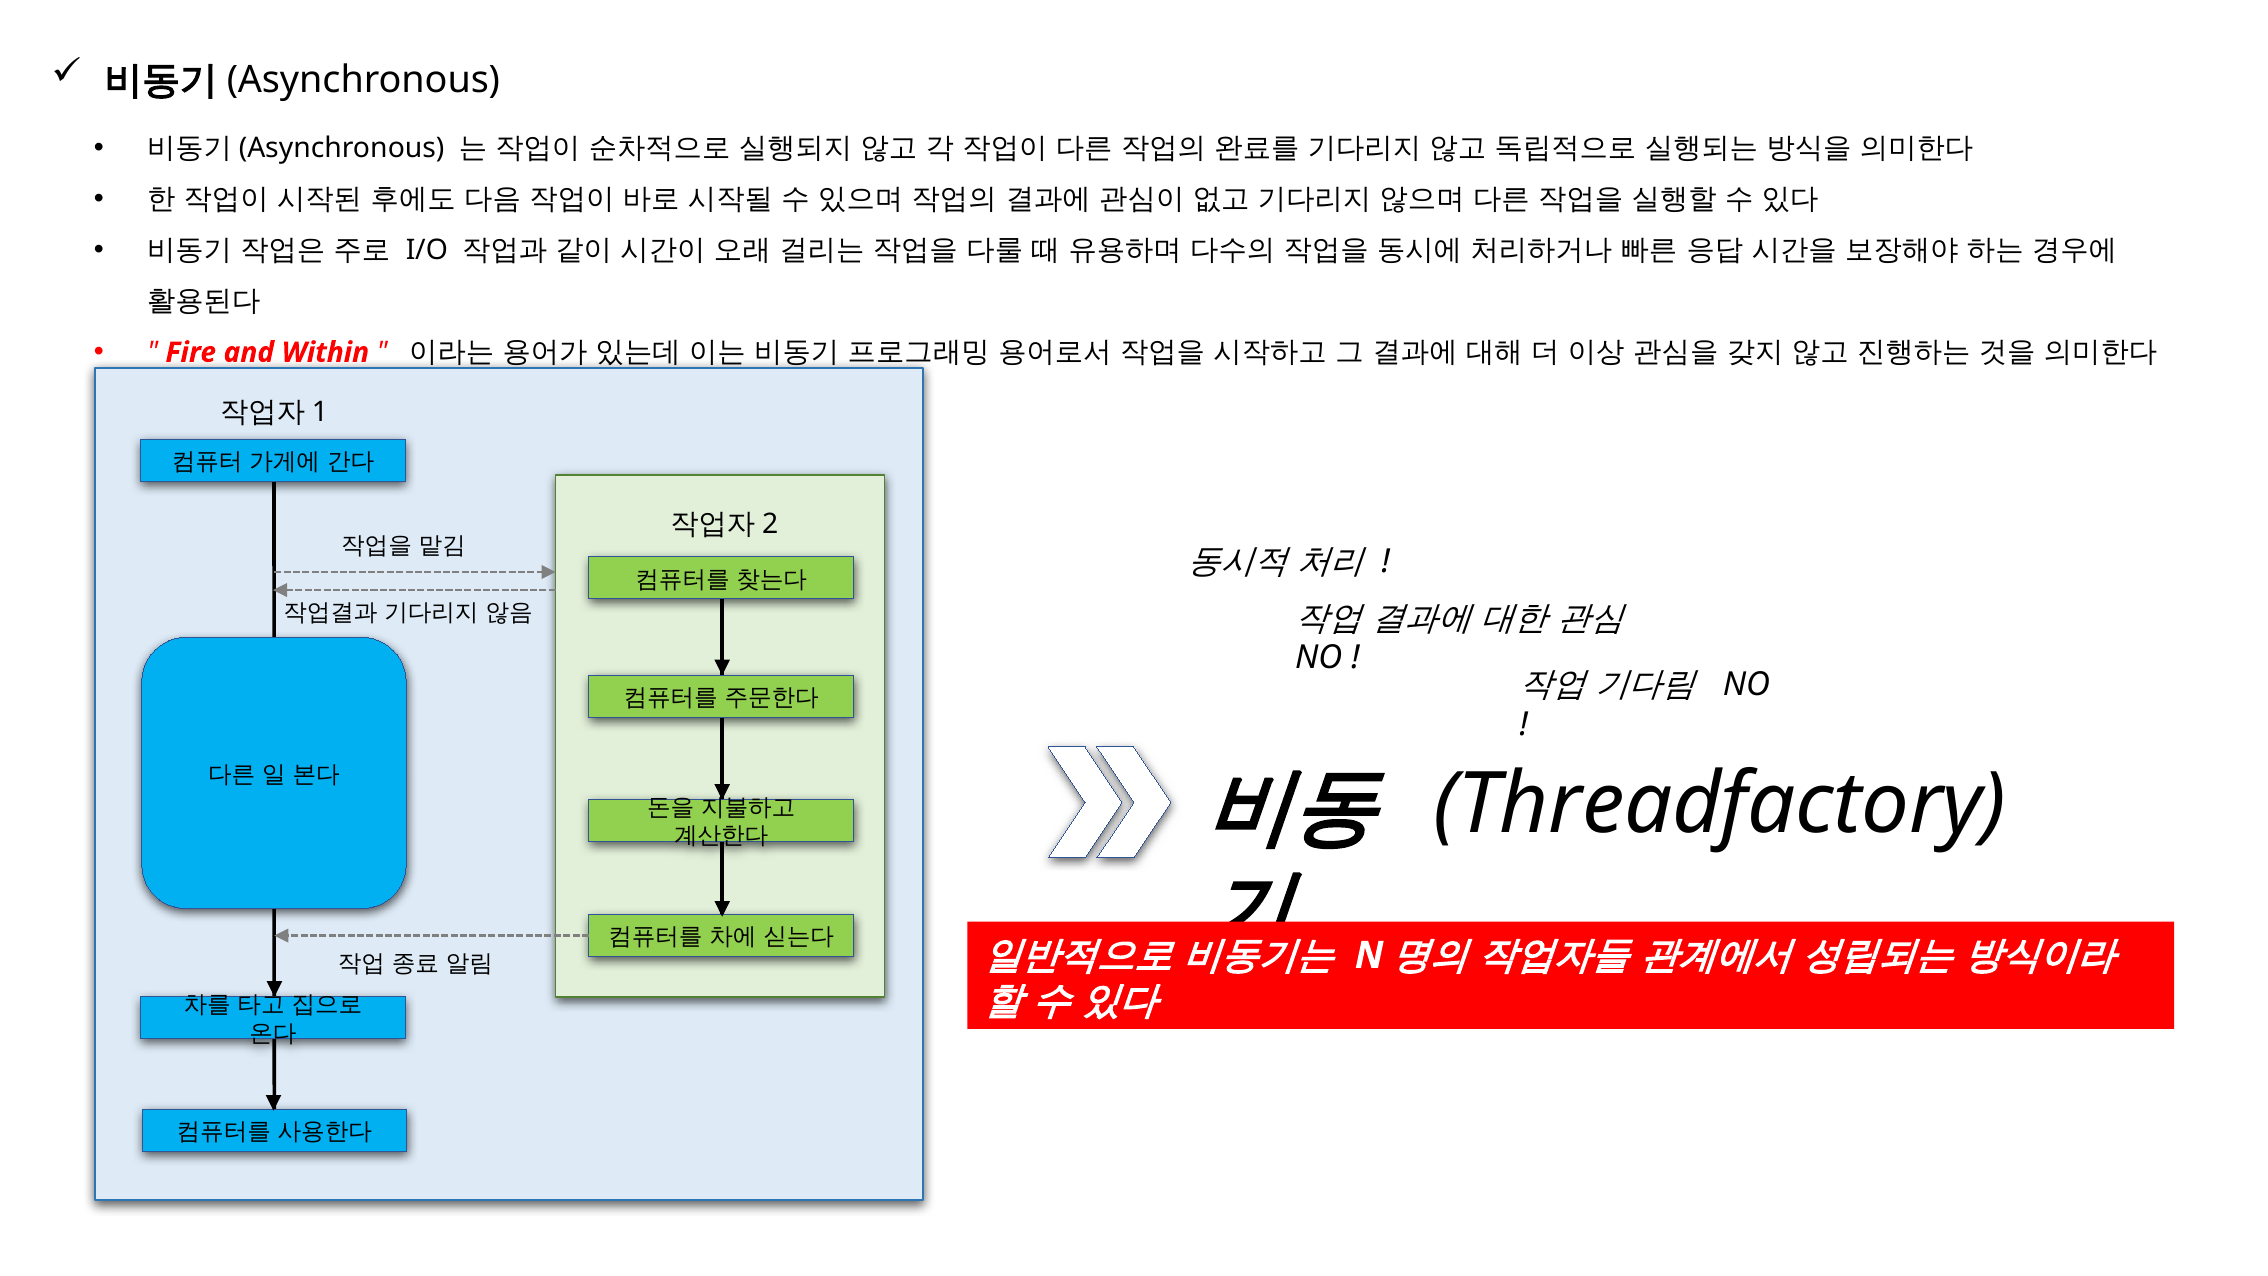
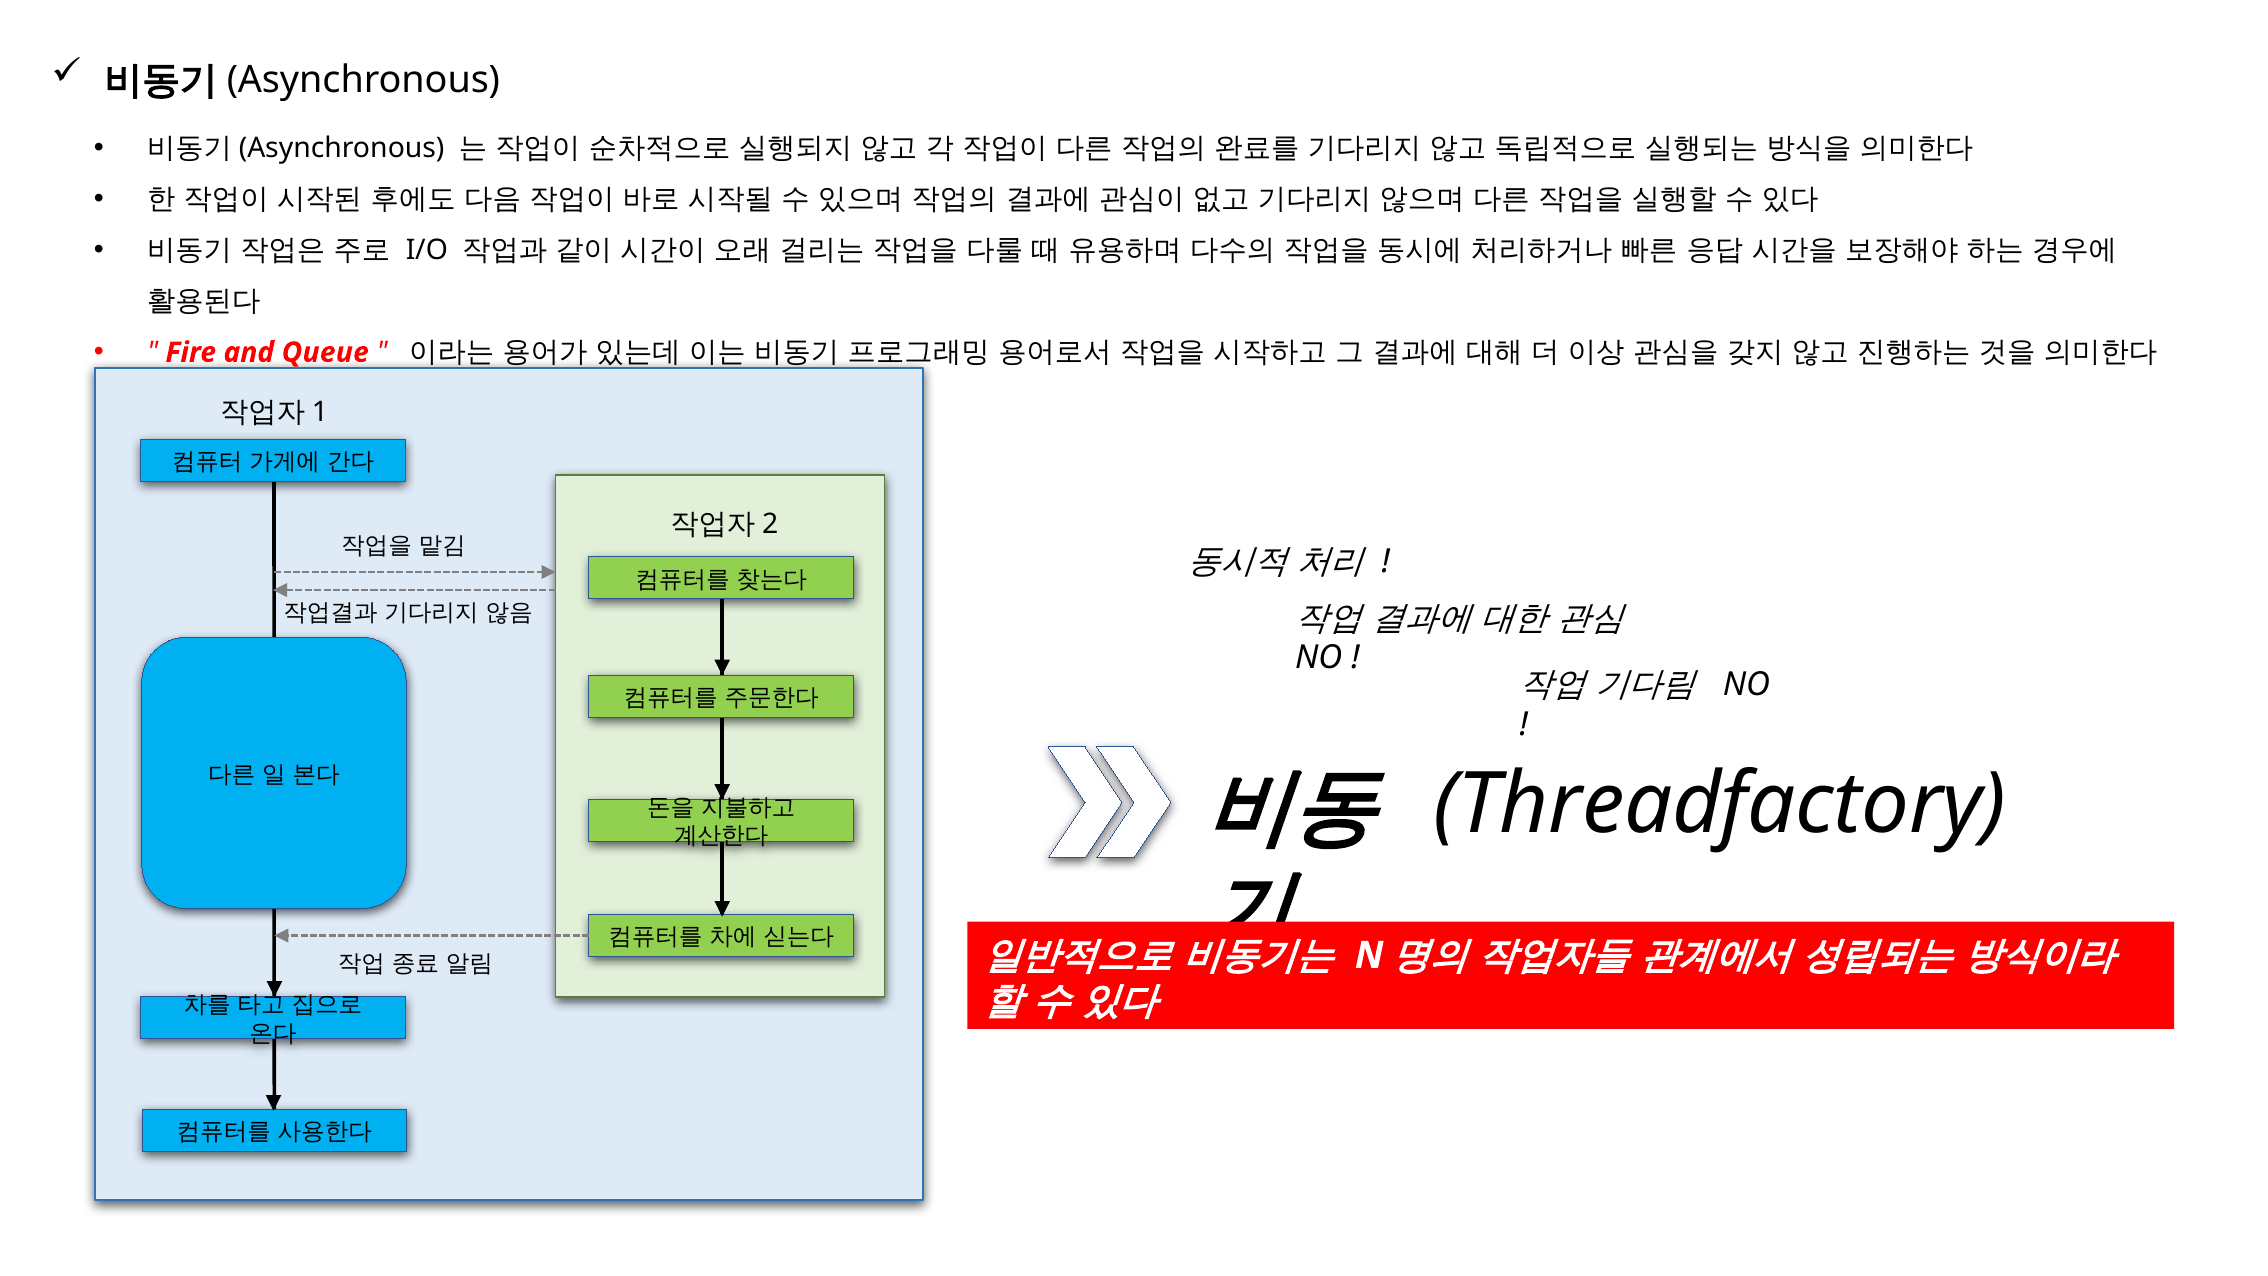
Within: Within -> Queue
